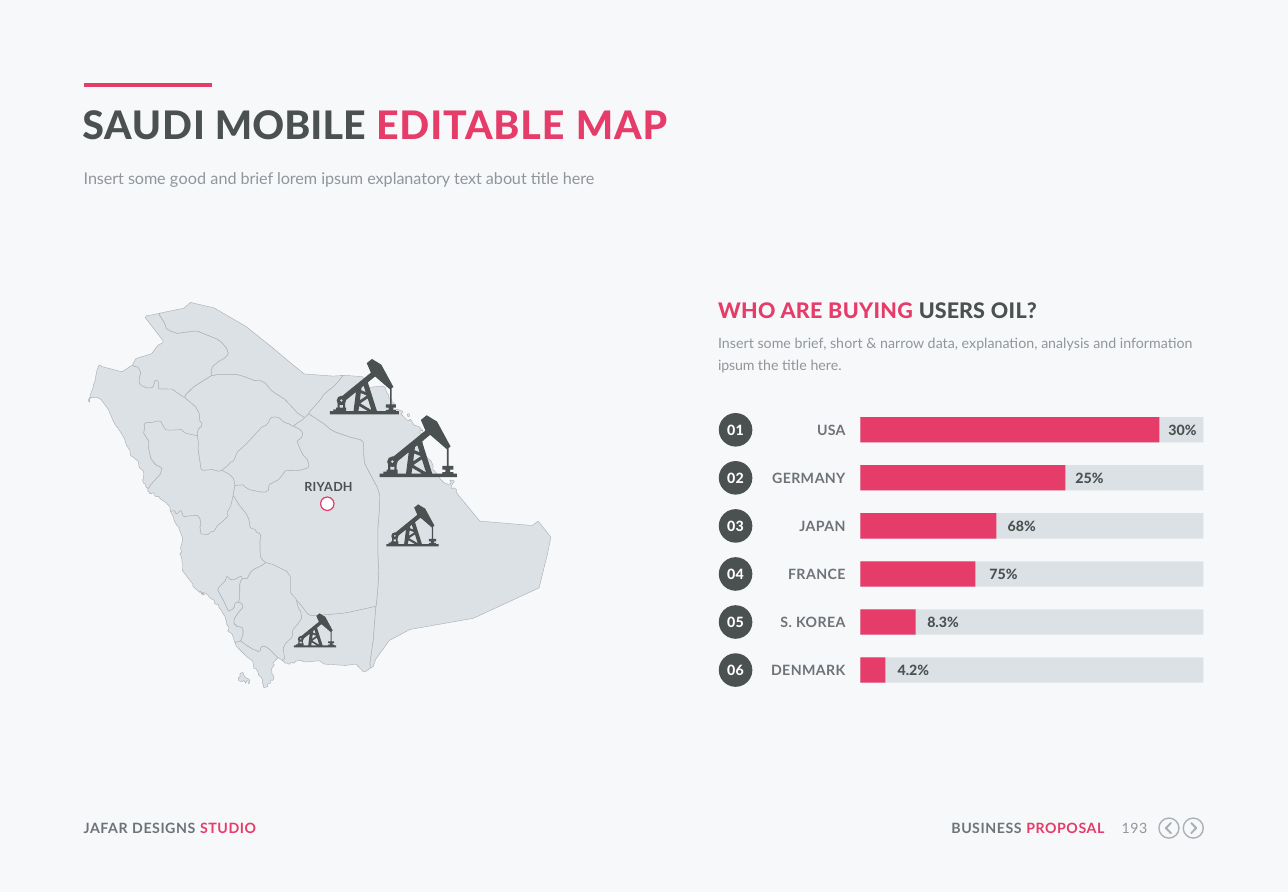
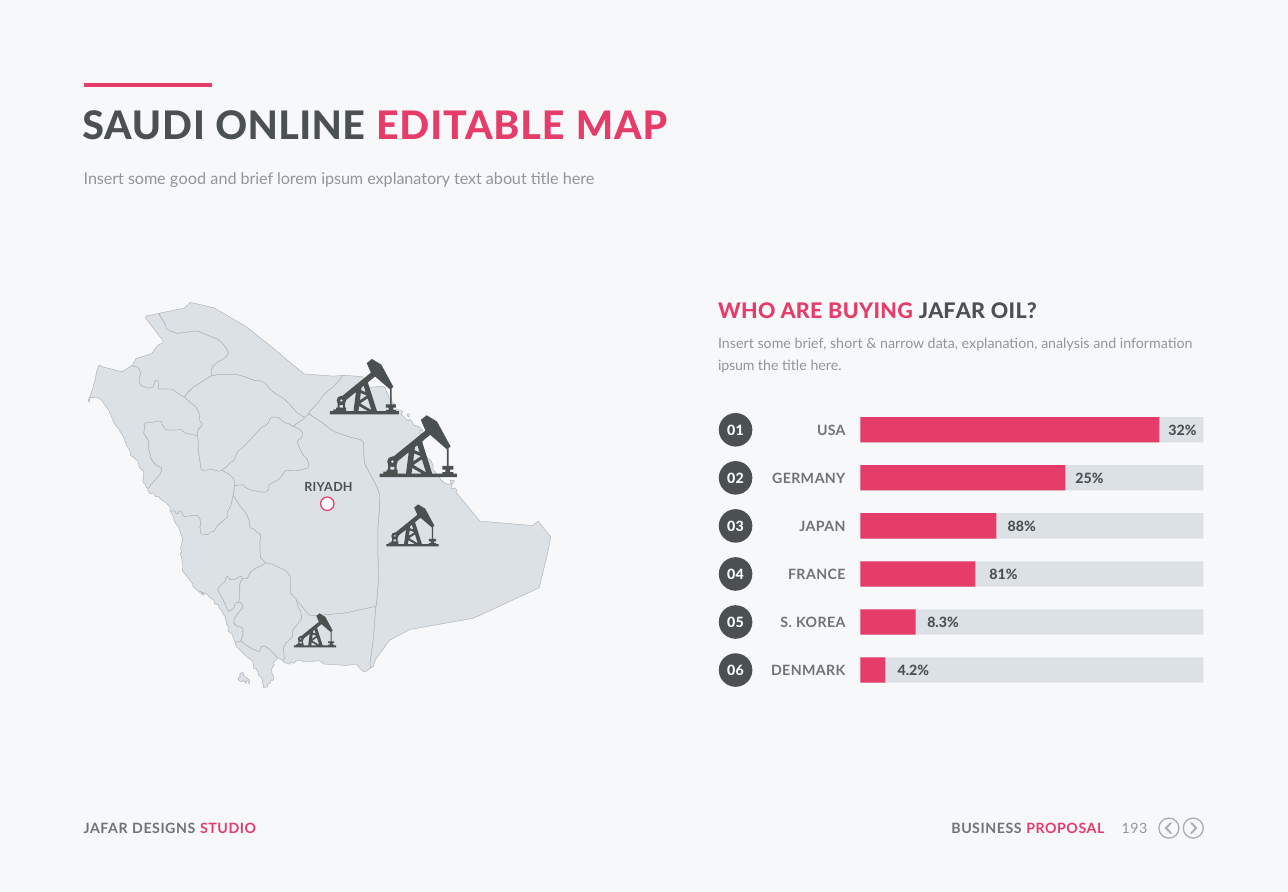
MOBILE: MOBILE -> ONLINE
BUYING USERS: USERS -> JAFAR
30%: 30% -> 32%
68%: 68% -> 88%
75%: 75% -> 81%
